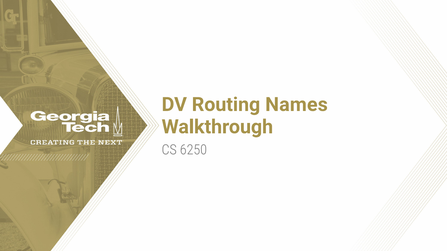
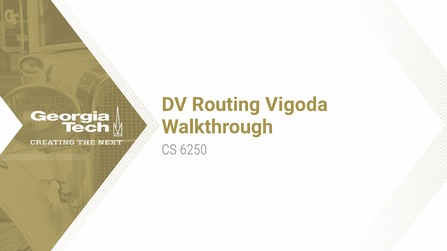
Names: Names -> Vigoda
